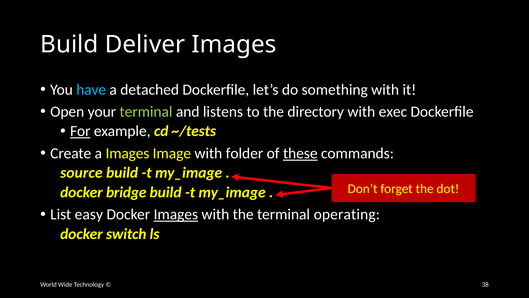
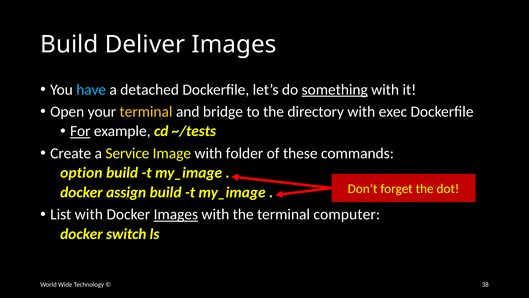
something underline: none -> present
terminal at (146, 112) colour: light green -> yellow
listens: listens -> bridge
a Images: Images -> Service
these underline: present -> none
source: source -> option
bridge: bridge -> assign
List easy: easy -> with
operating: operating -> computer
